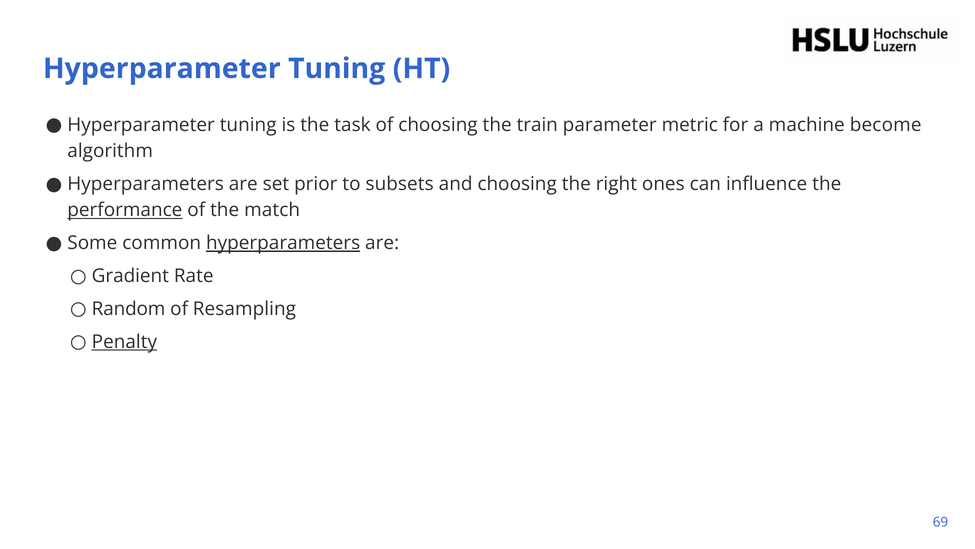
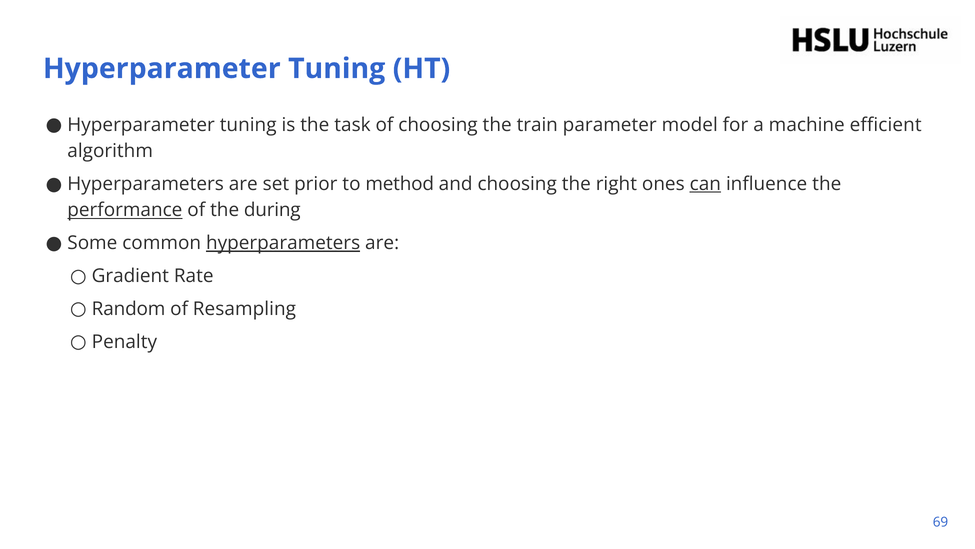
metric: metric -> model
become: become -> efficient
subsets: subsets -> method
can underline: none -> present
match: match -> during
Penalty underline: present -> none
